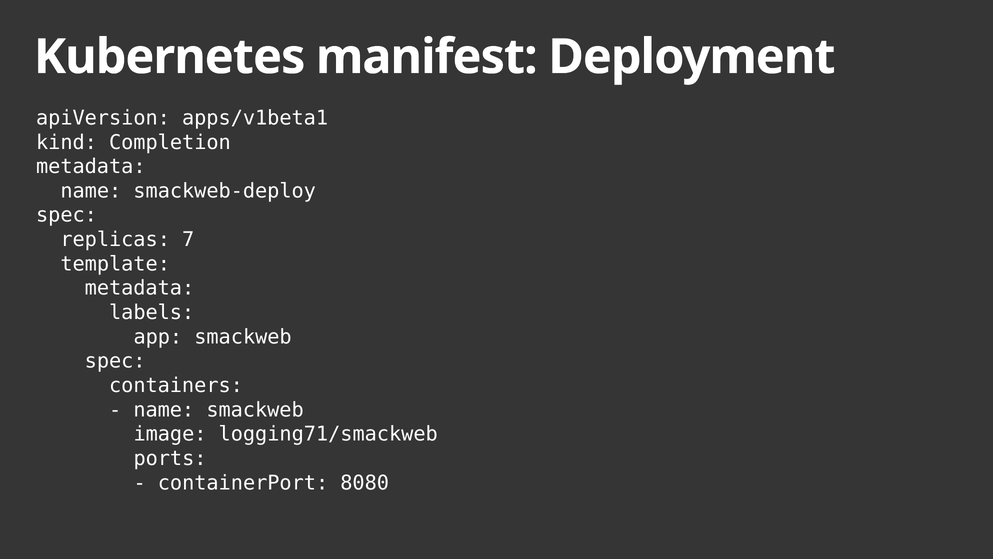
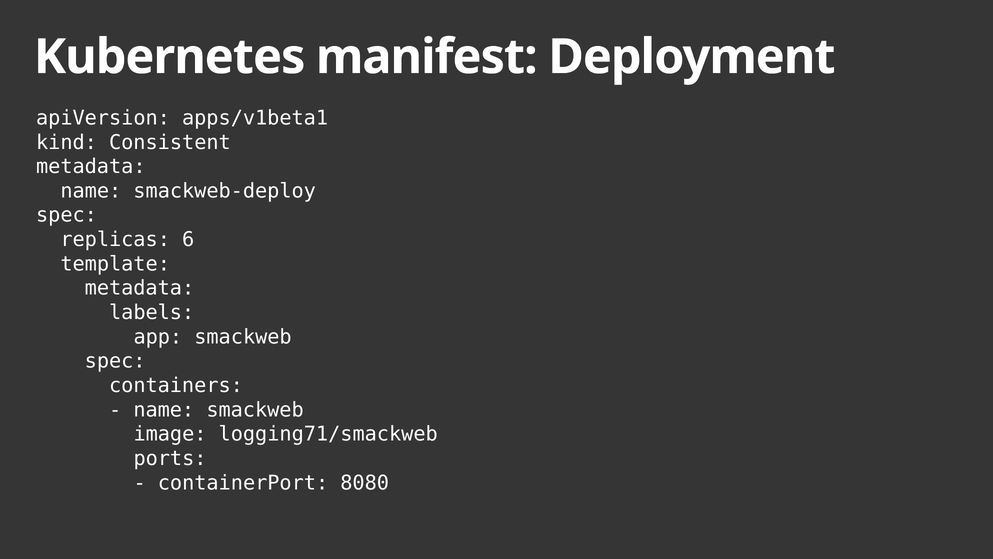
Completion: Completion -> Consistent
7: 7 -> 6
